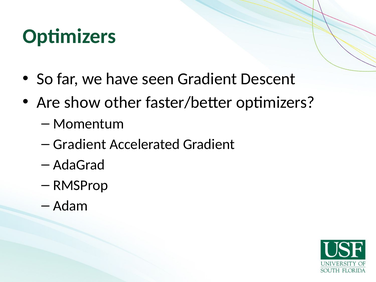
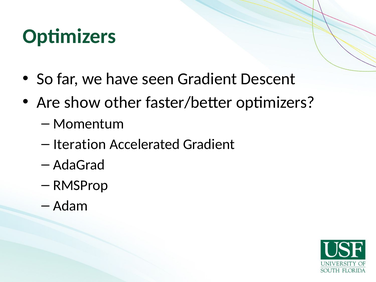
Gradient at (80, 144): Gradient -> Iteration
